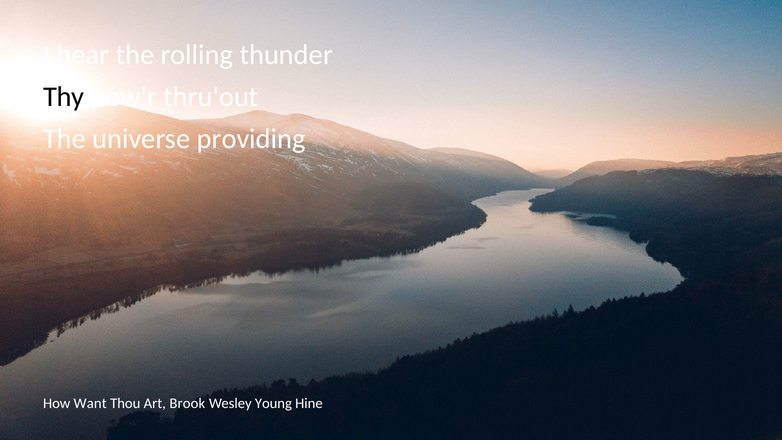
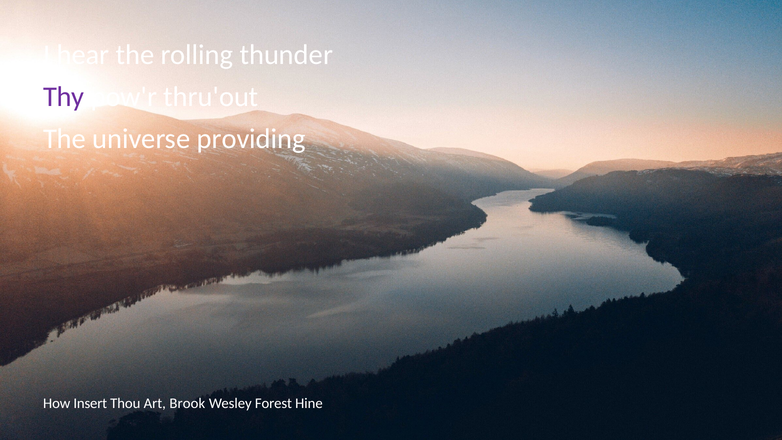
Thy colour: black -> purple
Want: Want -> Insert
Young: Young -> Forest
